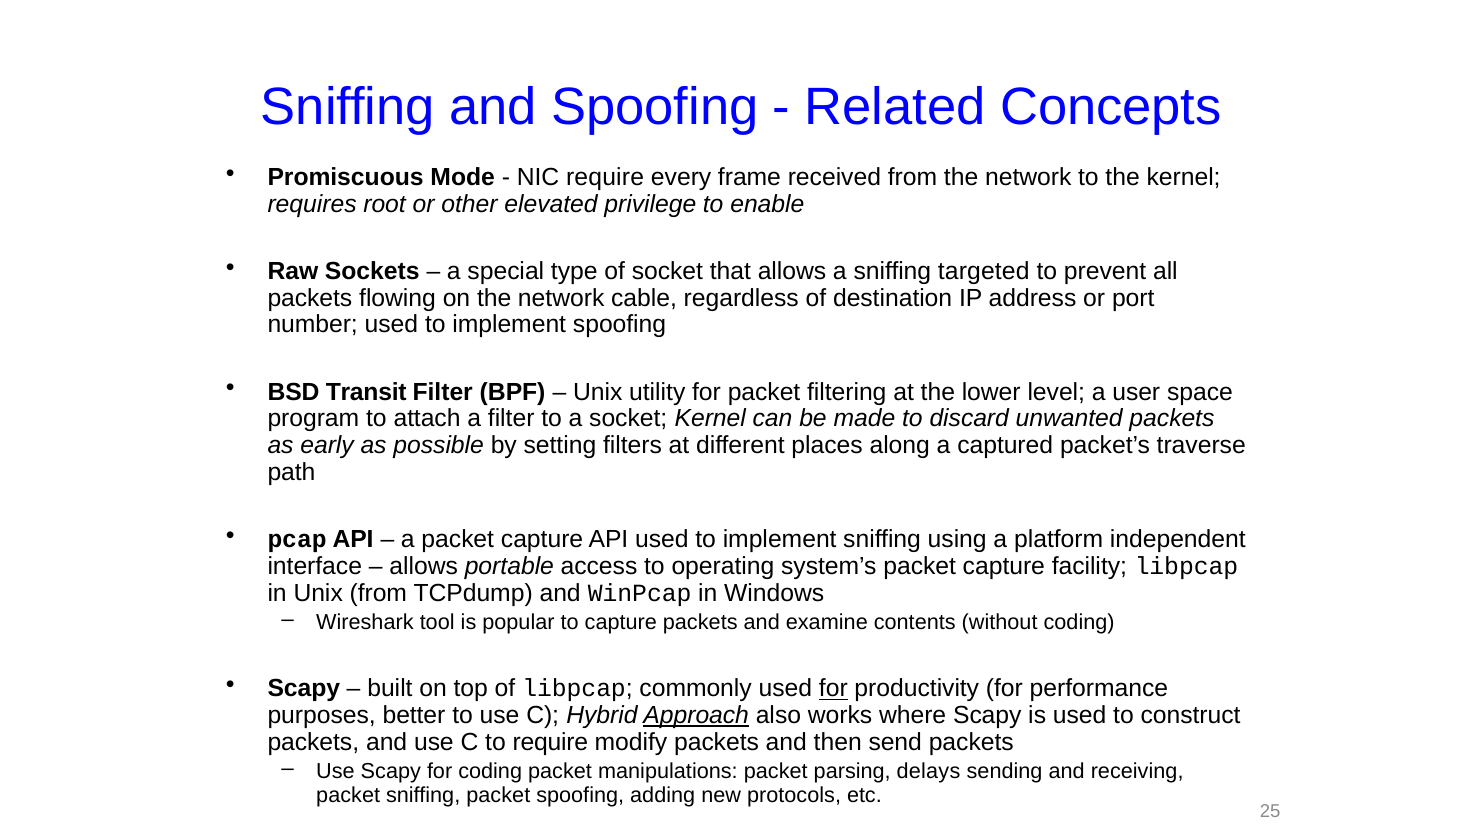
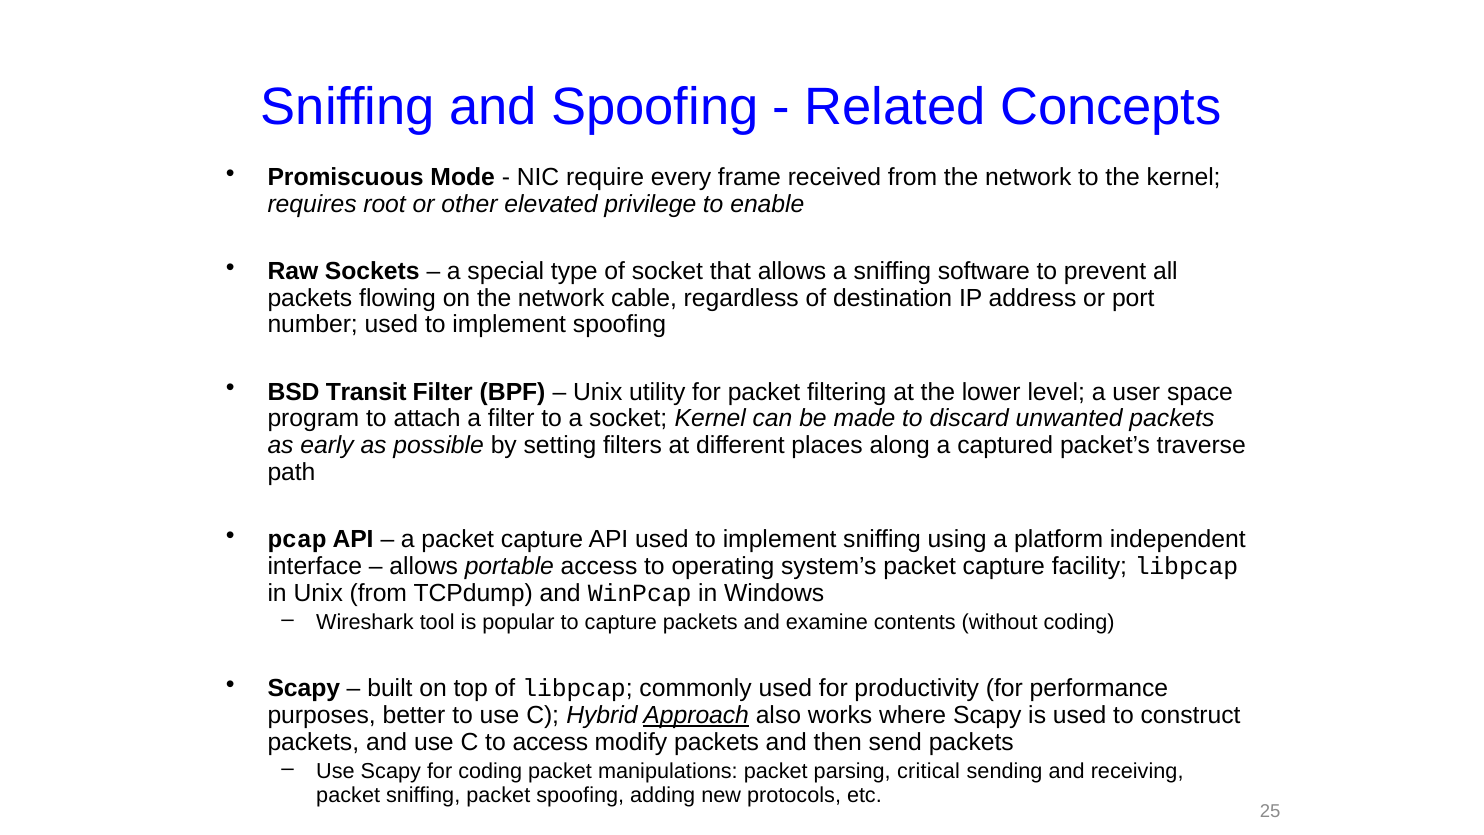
targeted: targeted -> software
for at (833, 689) underline: present -> none
to require: require -> access
delays: delays -> critical
